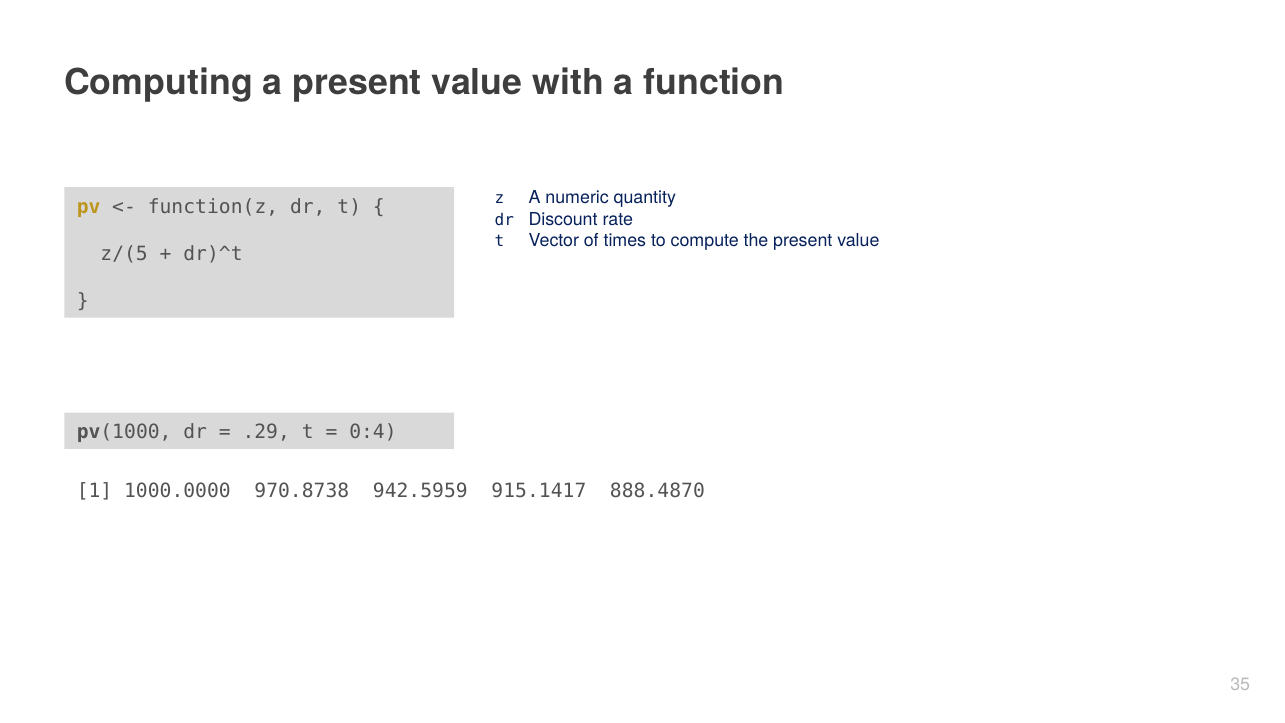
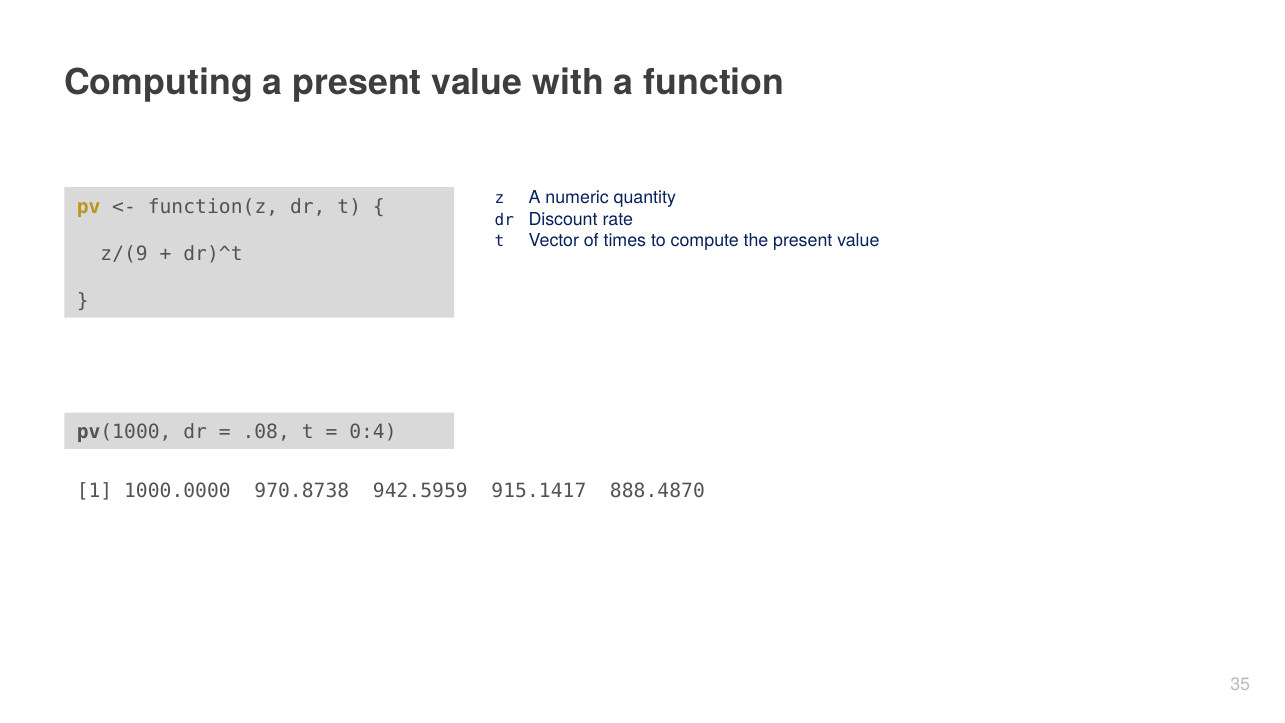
z/(5: z/(5 -> z/(9
.29: .29 -> .08
